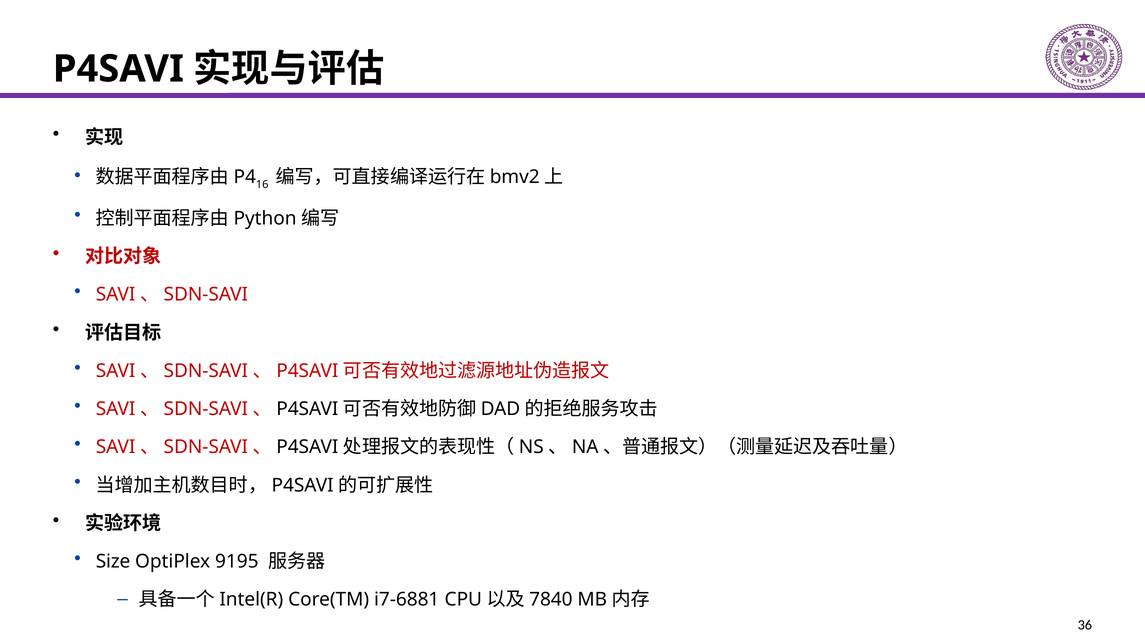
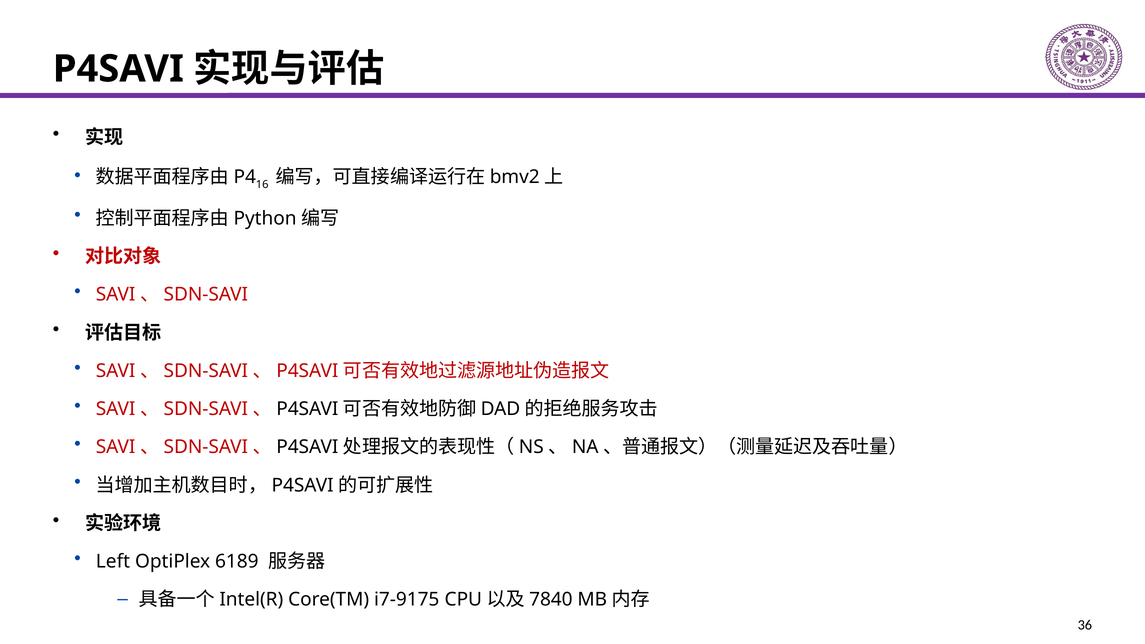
Size: Size -> Left
9195: 9195 -> 6189
i7-6881: i7-6881 -> i7-9175
